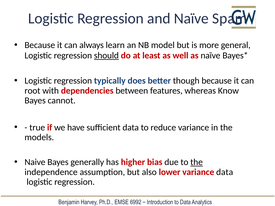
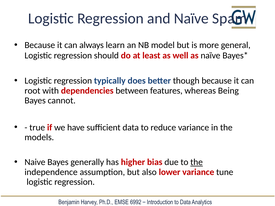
should underline: present -> none
Know: Know -> Being
variance data: data -> tune
